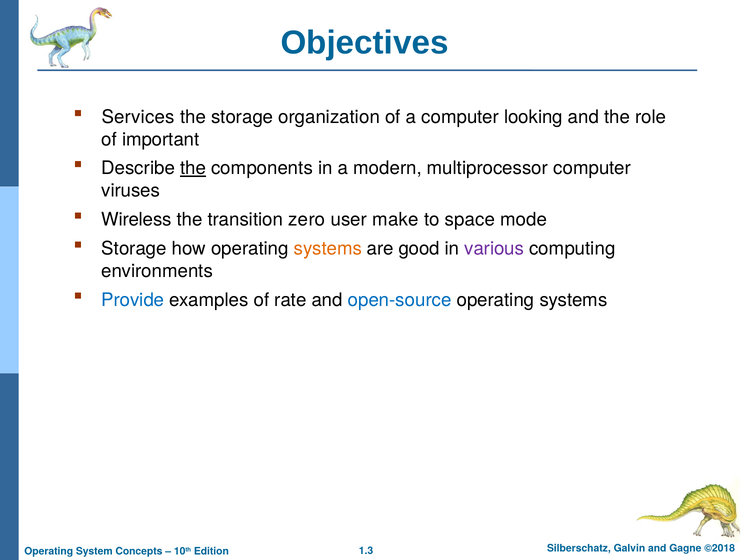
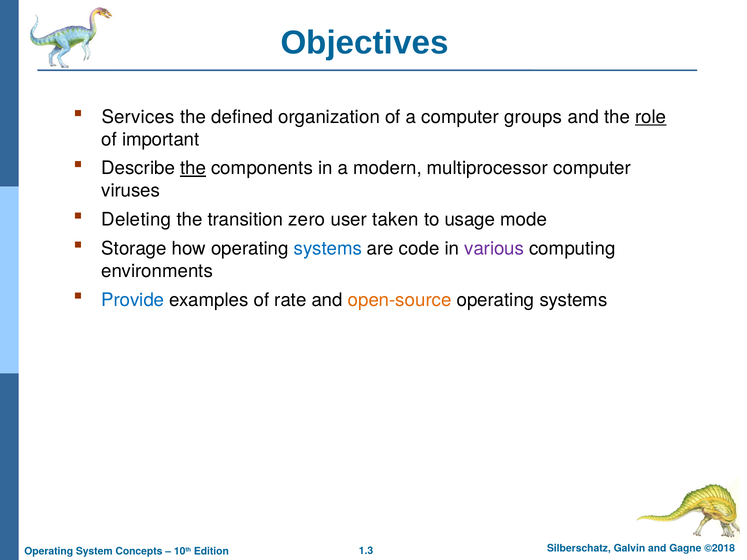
the storage: storage -> defined
looking: looking -> groups
role underline: none -> present
Wireless: Wireless -> Deleting
make: make -> taken
space: space -> usage
systems at (328, 249) colour: orange -> blue
good: good -> code
open-source colour: blue -> orange
